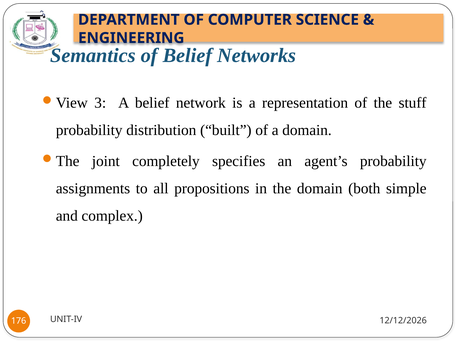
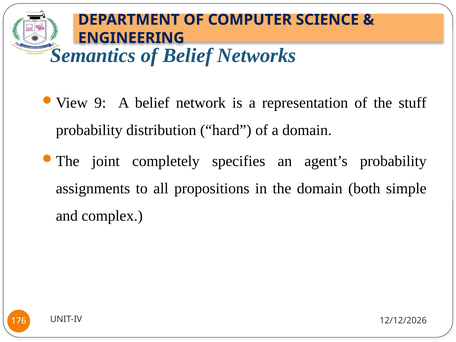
3: 3 -> 9
built: built -> hard
